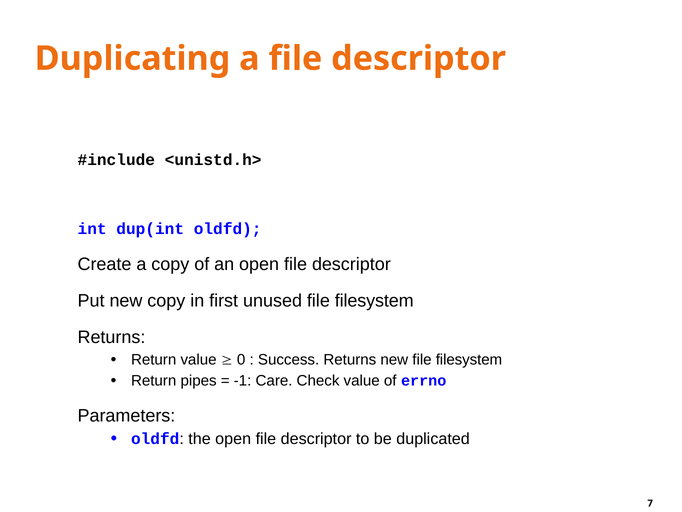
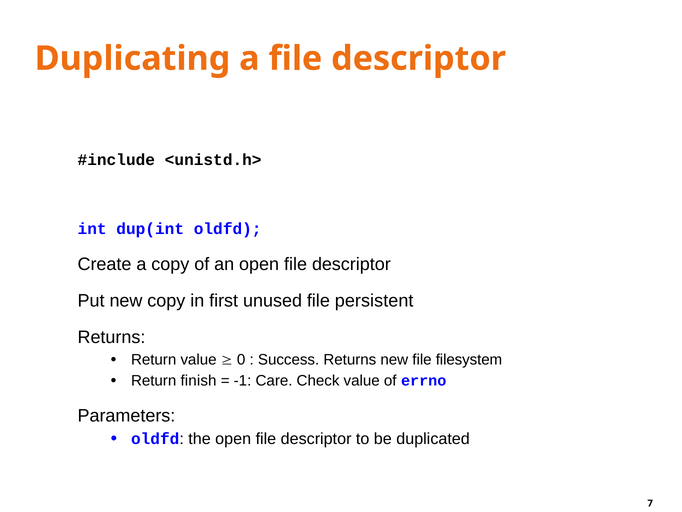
unused file filesystem: filesystem -> persistent
pipes: pipes -> finish
